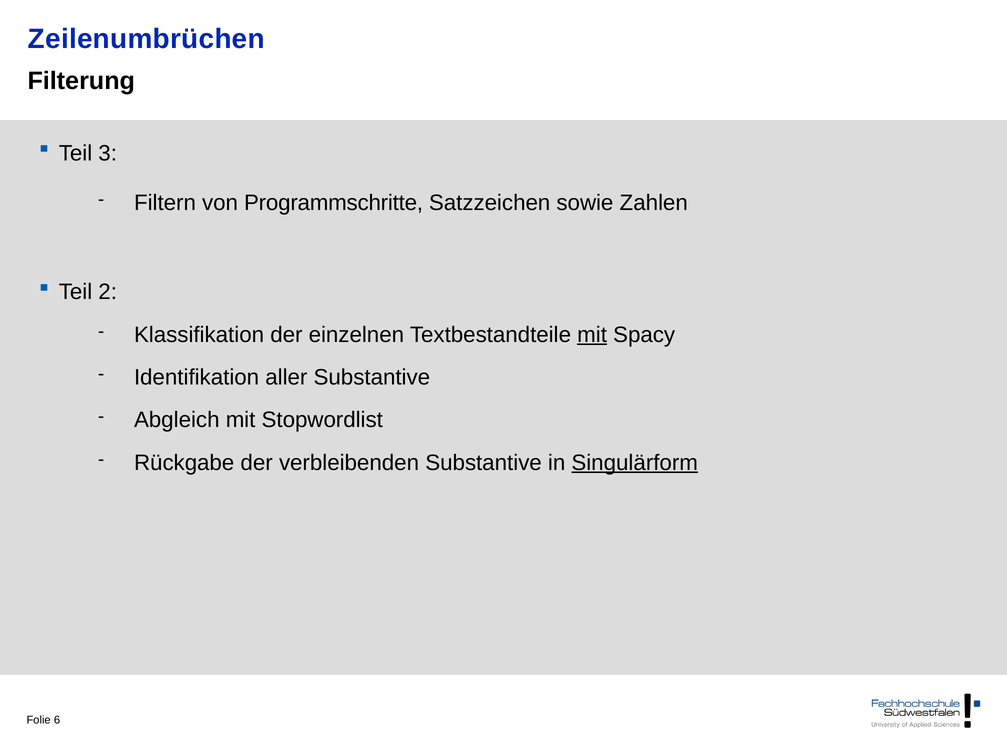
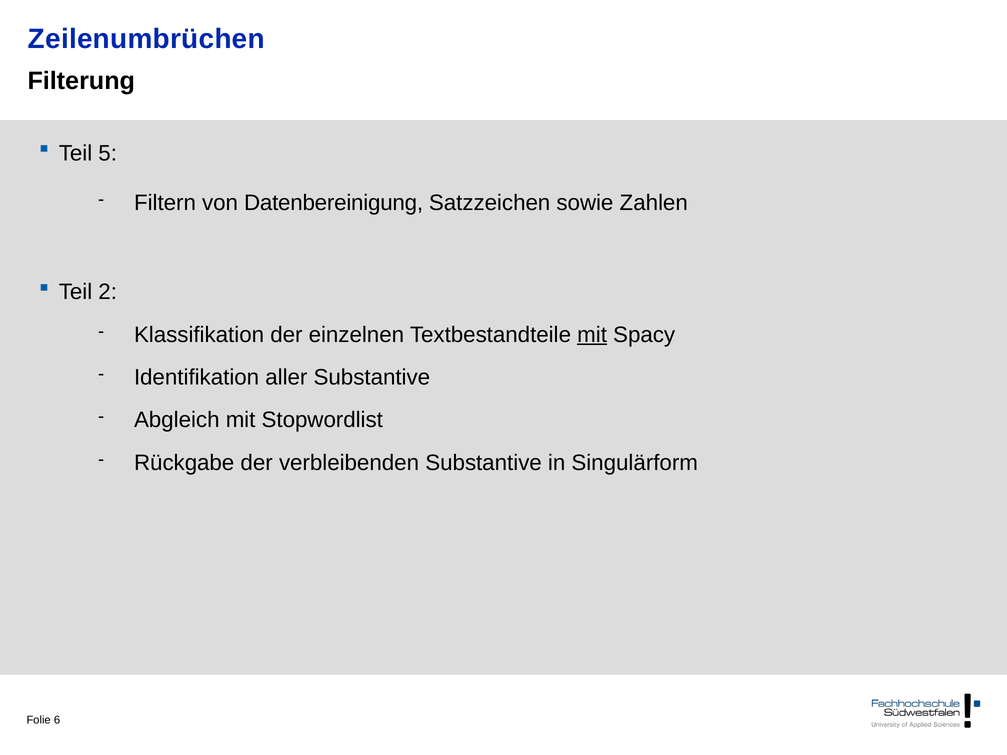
3: 3 -> 5
Programmschritte: Programmschritte -> Datenbereinigung
Singulärform underline: present -> none
